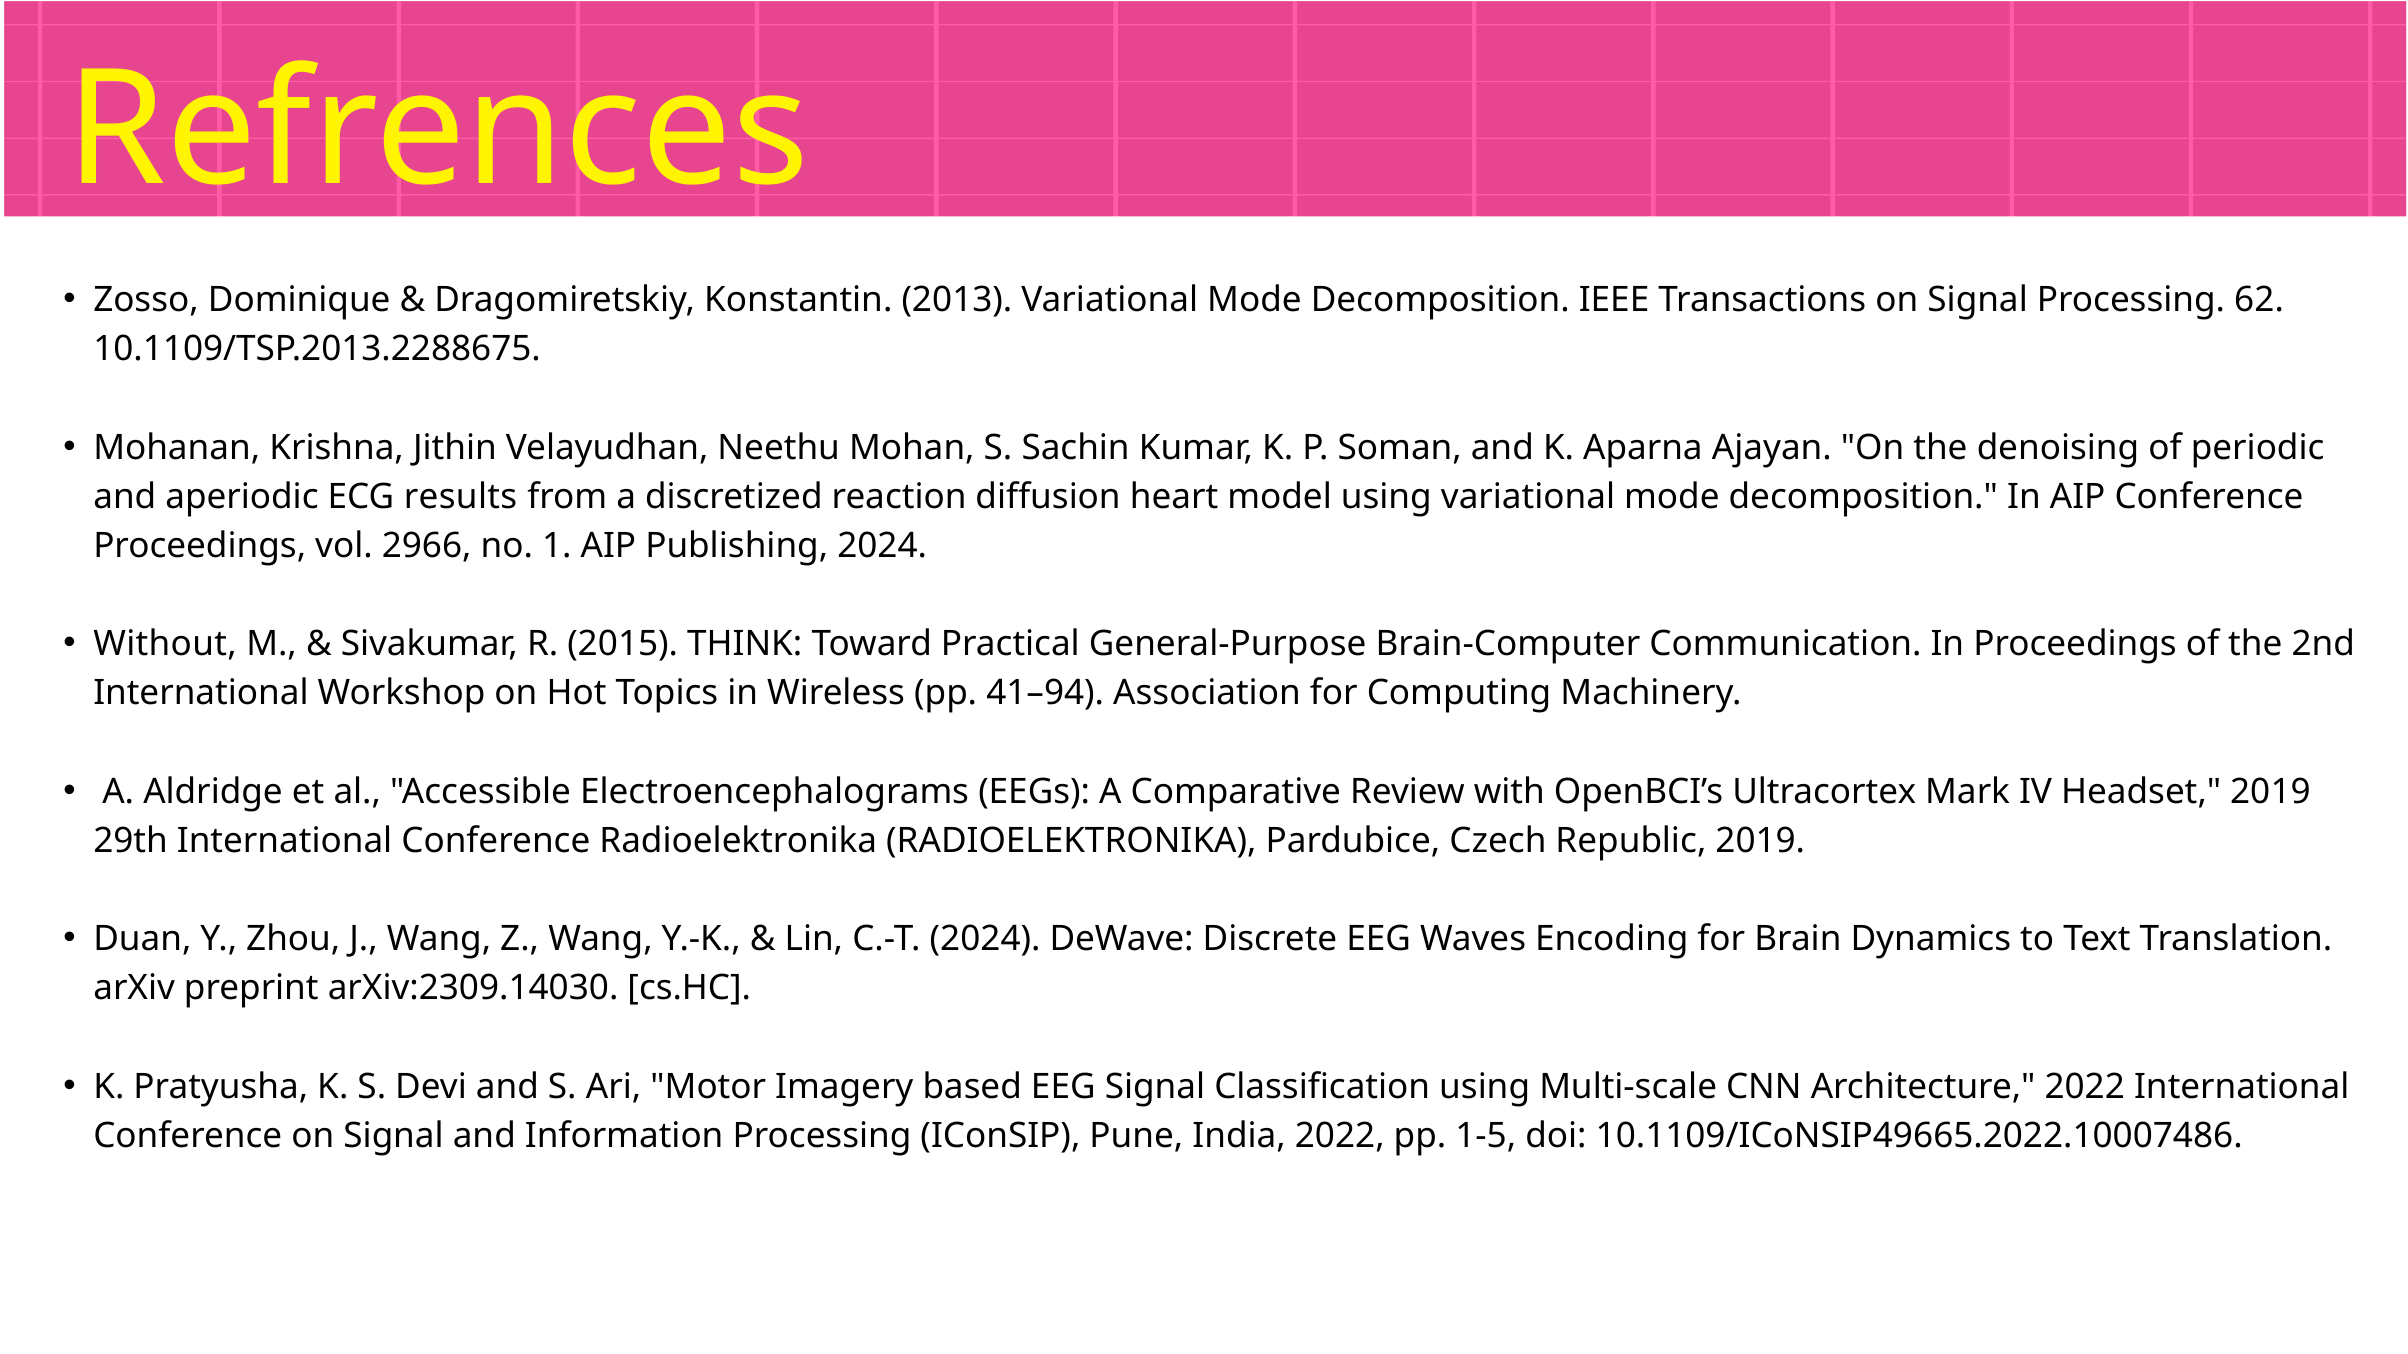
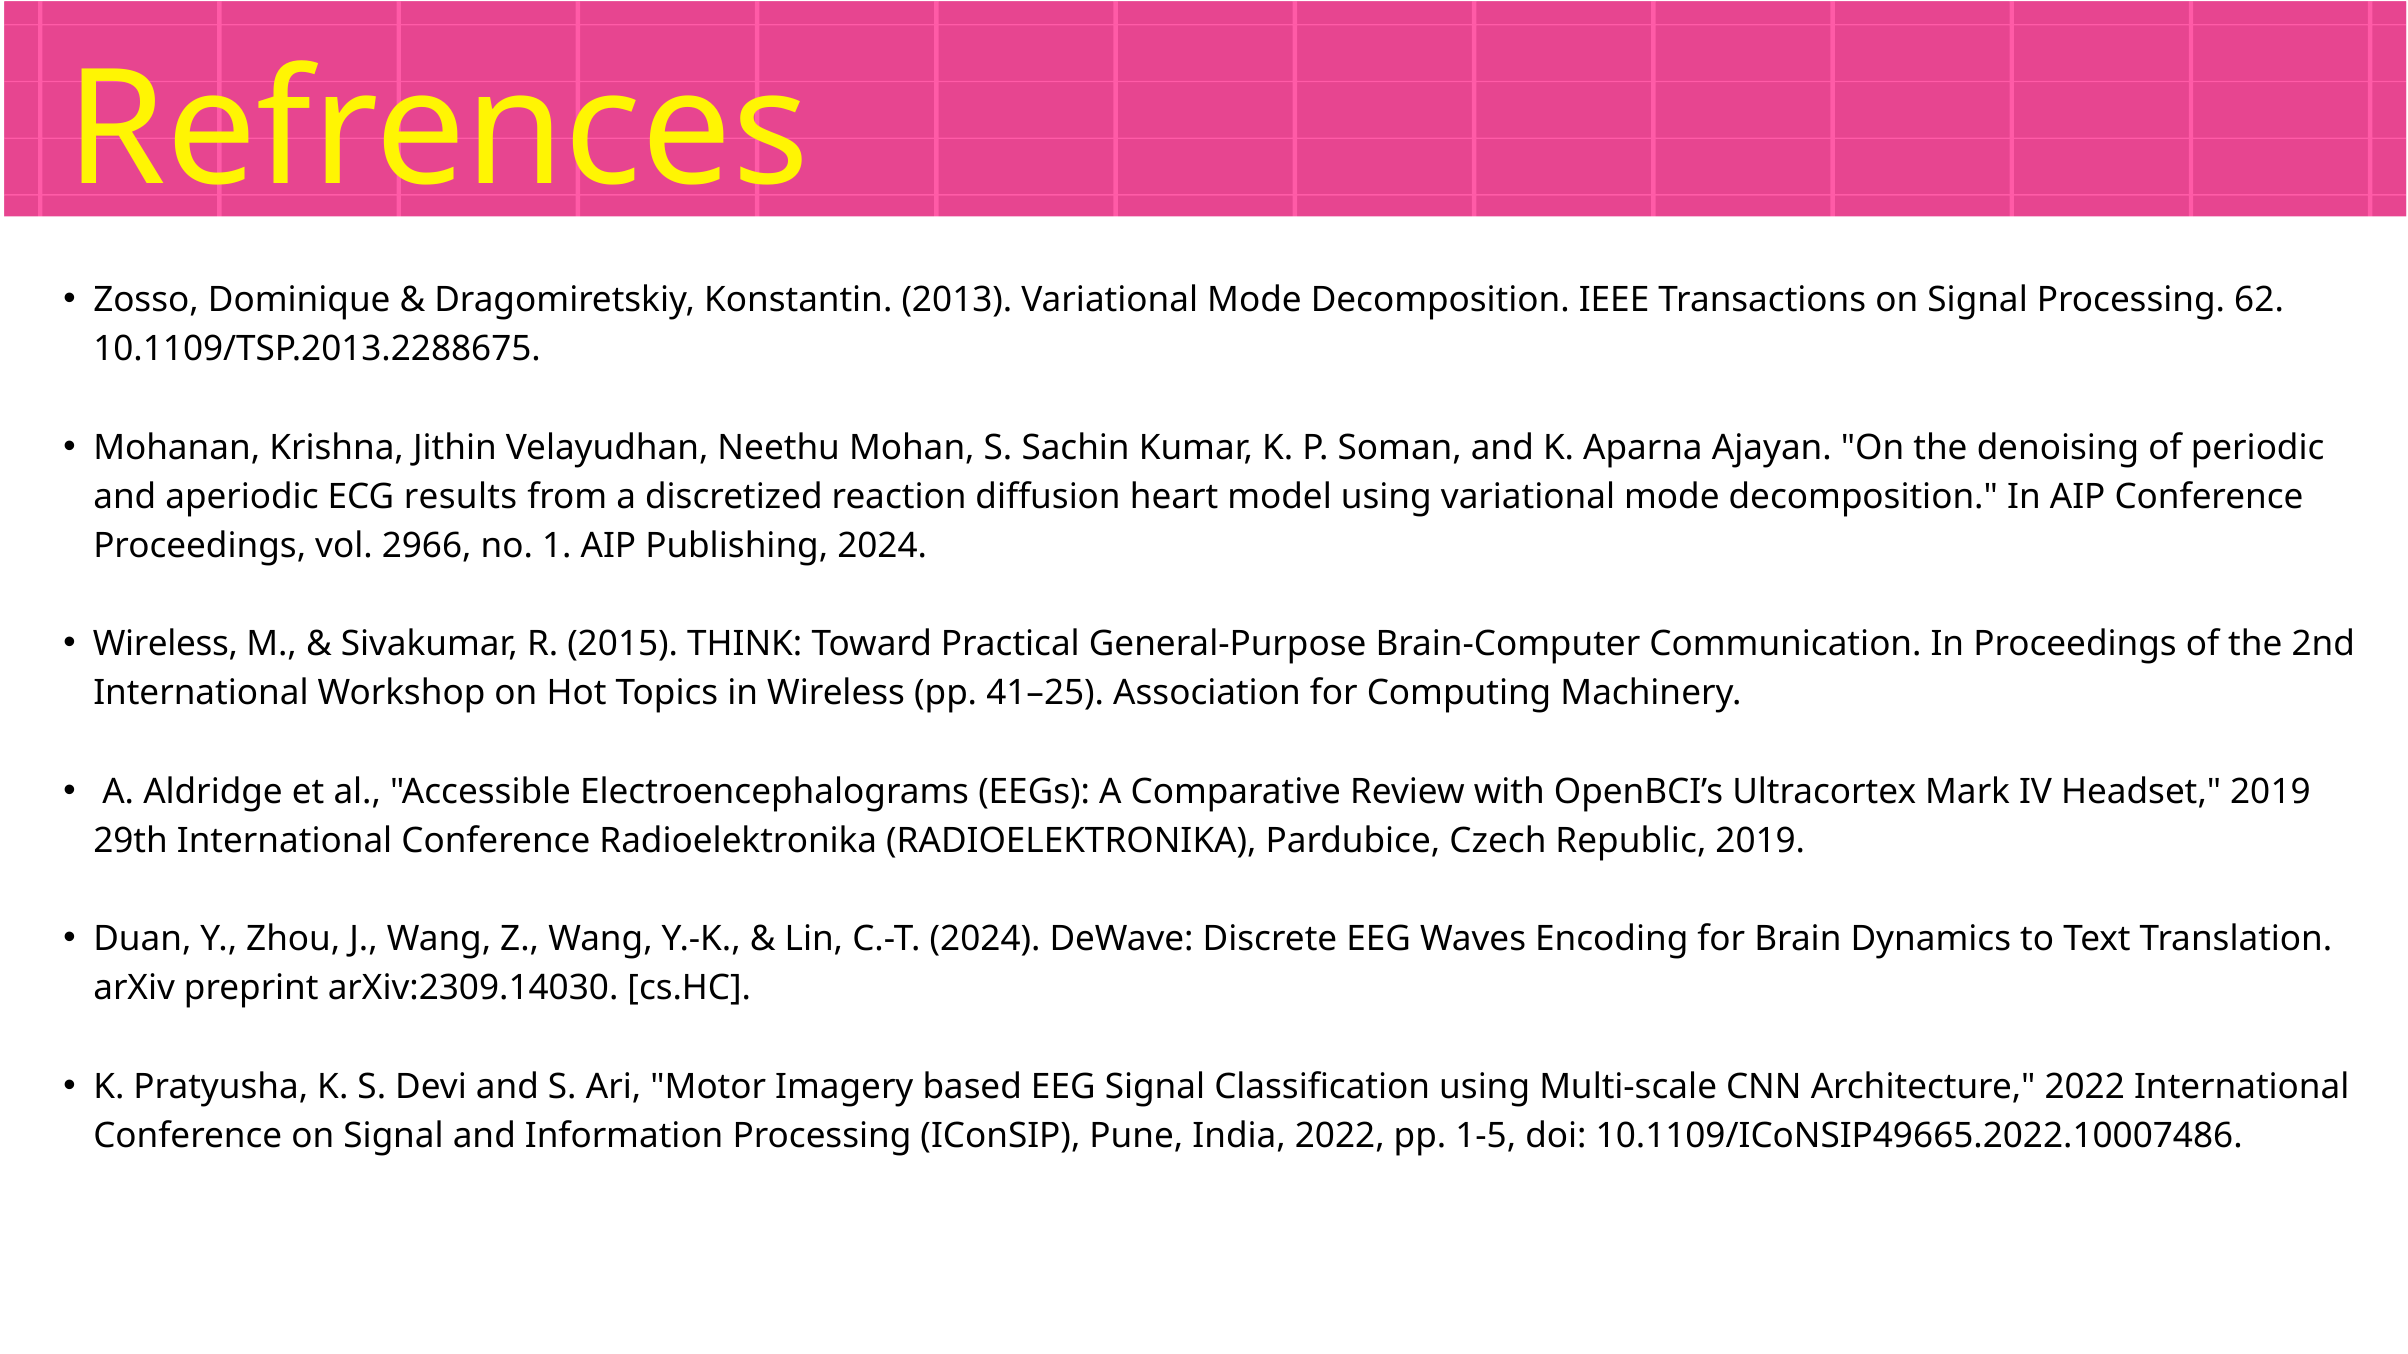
Without at (165, 644): Without -> Wireless
41–94: 41–94 -> 41–25
